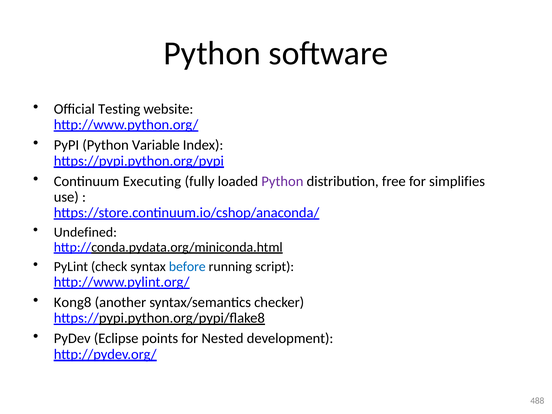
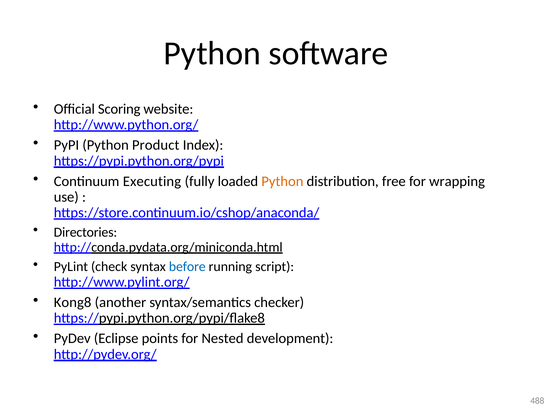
Testing: Testing -> Scoring
Variable: Variable -> Product
Python at (282, 181) colour: purple -> orange
simplifies: simplifies -> wrapping
Undefined: Undefined -> Directories
